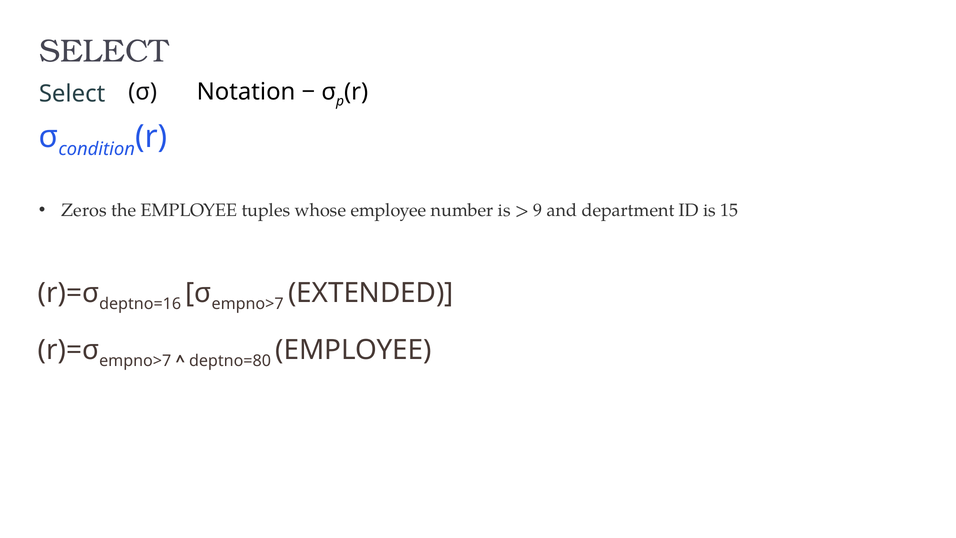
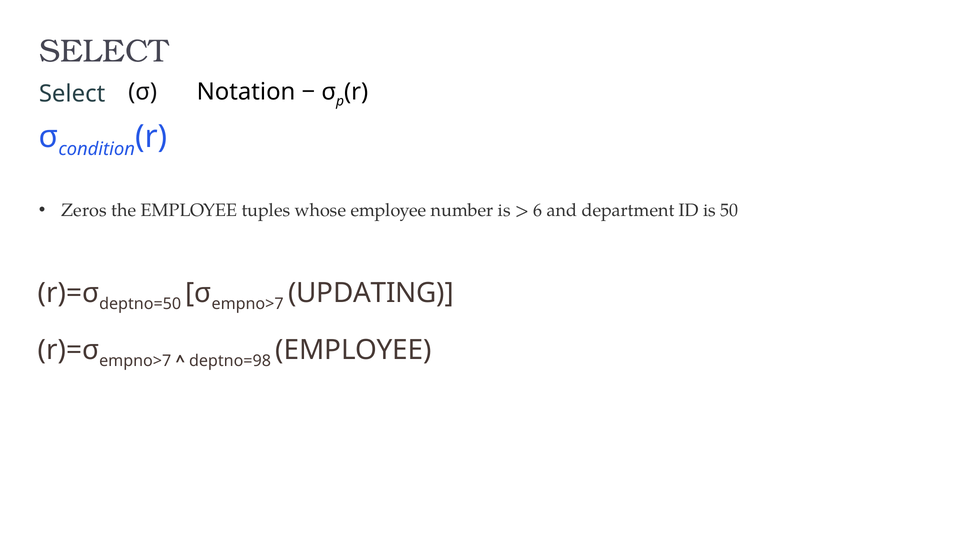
9: 9 -> 6
15: 15 -> 50
deptno=16: deptno=16 -> deptno=50
EXTENDED: EXTENDED -> UPDATING
deptno=80: deptno=80 -> deptno=98
